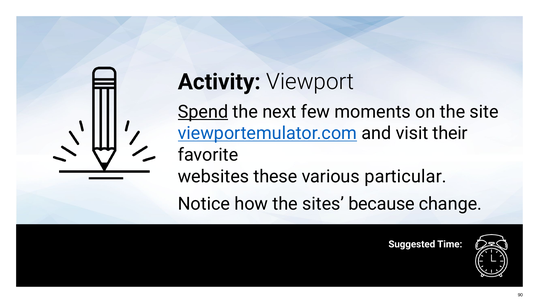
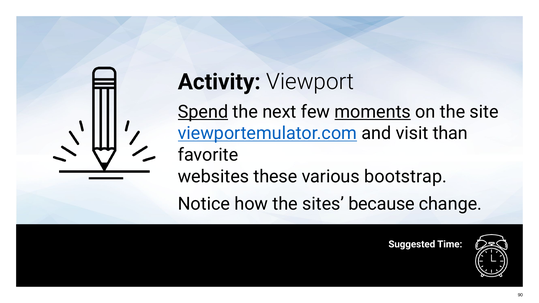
moments underline: none -> present
their: their -> than
particular: particular -> bootstrap
